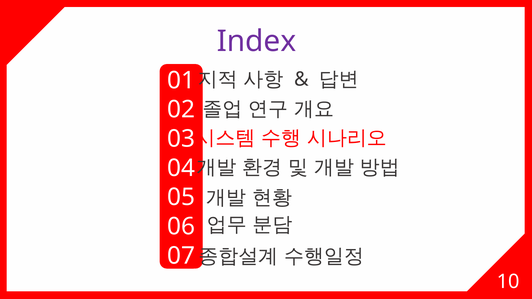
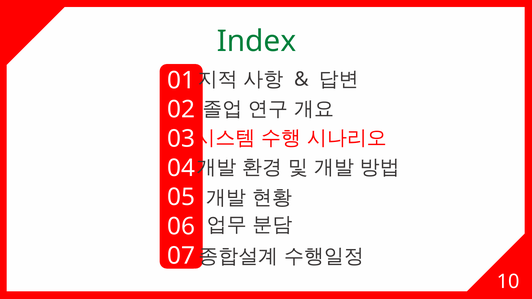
Index colour: purple -> green
